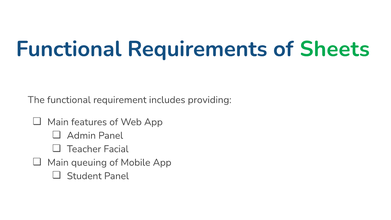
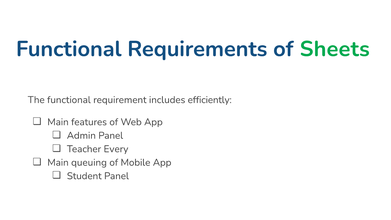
providing: providing -> efficiently
Facial: Facial -> Every
